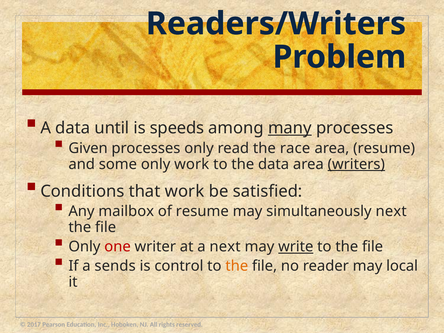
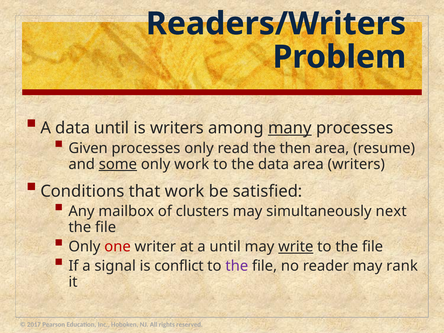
is speeds: speeds -> writers
race: race -> then
some underline: none -> present
writers at (356, 164) underline: present -> none
of resume: resume -> clusters
a next: next -> until
sends: sends -> signal
control: control -> conflict
the at (237, 266) colour: orange -> purple
local: local -> rank
